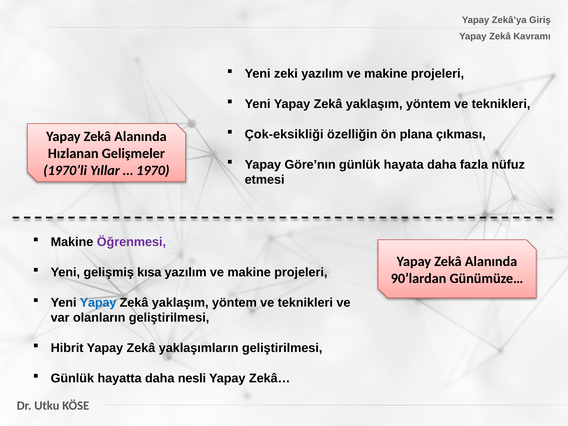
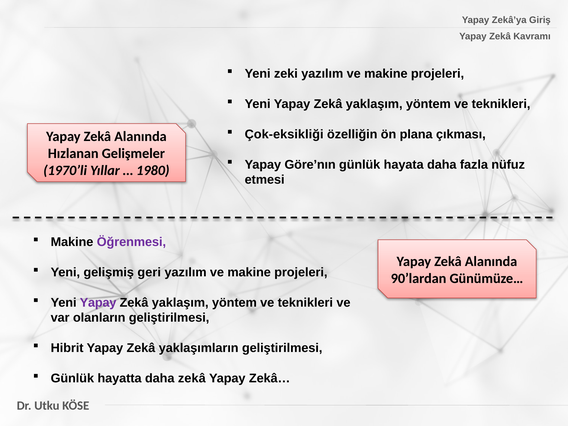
1970: 1970 -> 1980
kısa: kısa -> geri
Yapay at (98, 303) colour: blue -> purple
daha nesli: nesli -> zekâ
